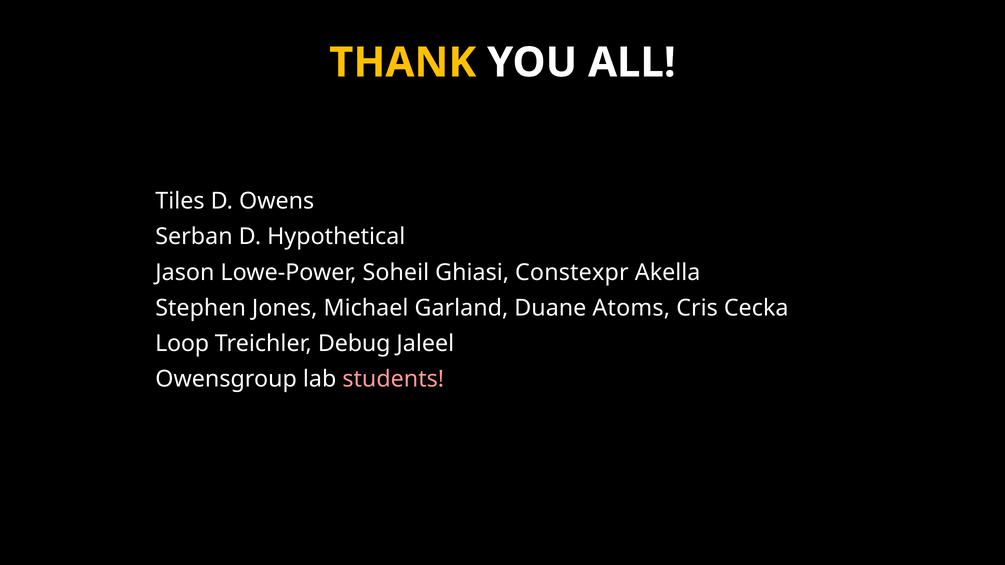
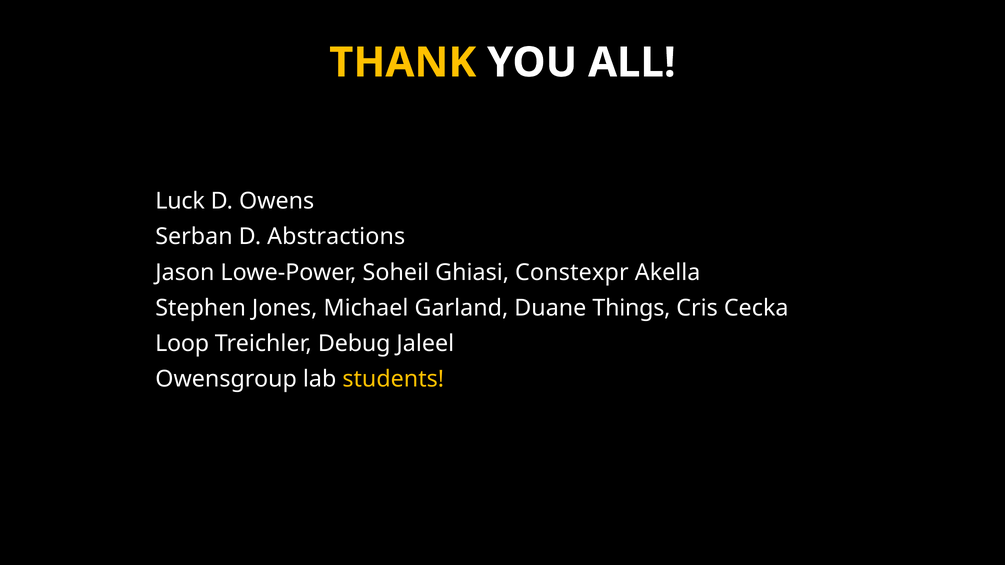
Tiles: Tiles -> Luck
Hypothetical: Hypothetical -> Abstractions
Atoms: Atoms -> Things
students colour: pink -> yellow
